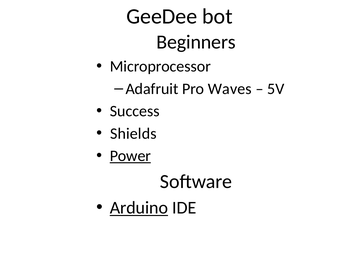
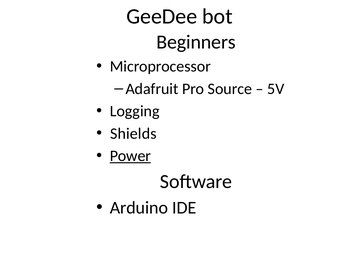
Waves: Waves -> Source
Success: Success -> Logging
Arduino underline: present -> none
